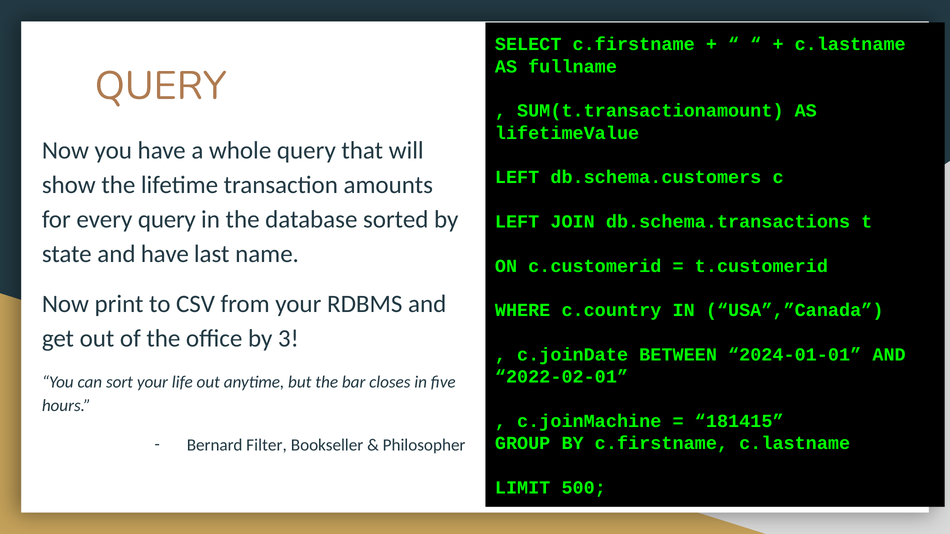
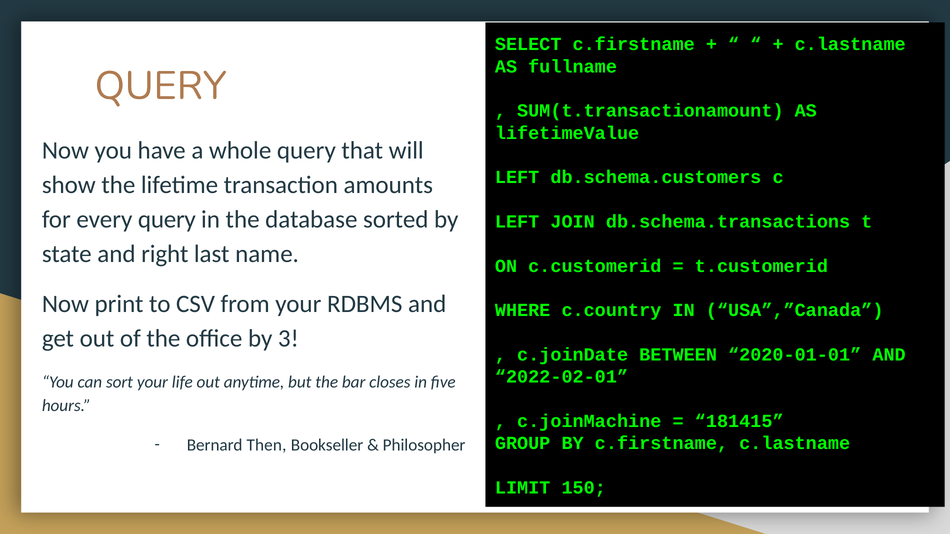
and have: have -> right
2024-01-01: 2024-01-01 -> 2020-01-01
Filter: Filter -> Then
500: 500 -> 150
